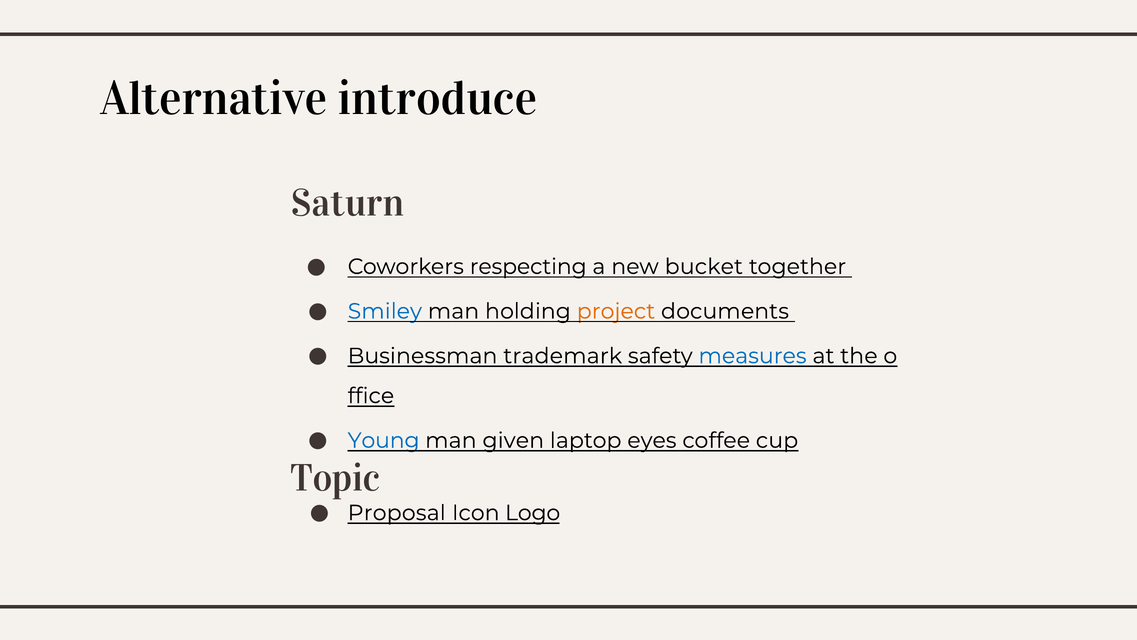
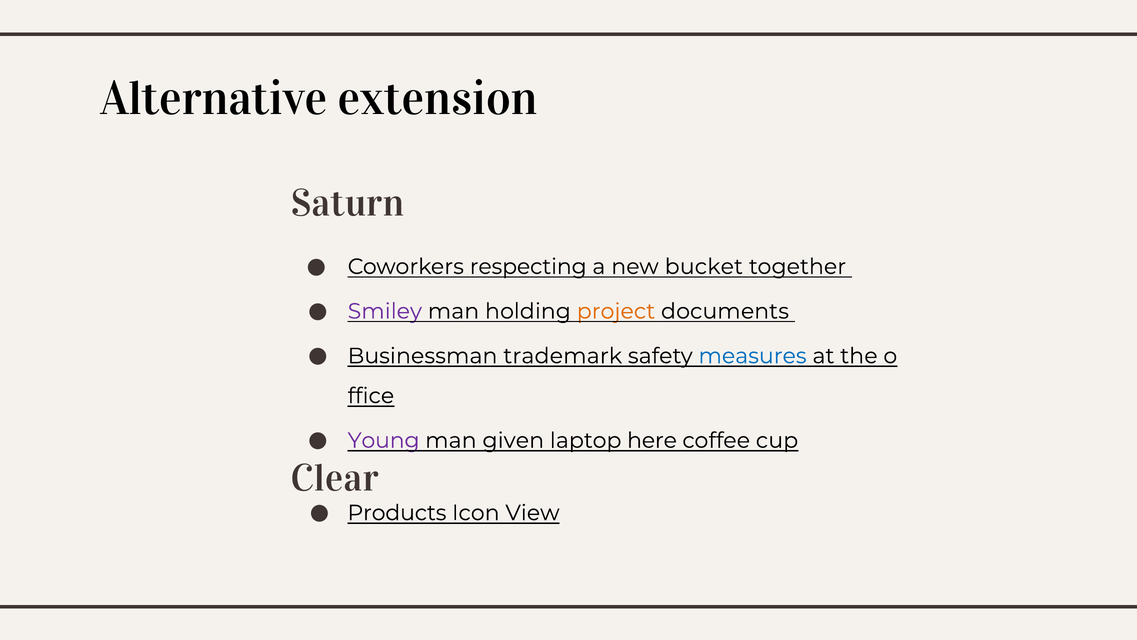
introduce: introduce -> extension
Smiley colour: blue -> purple
Young colour: blue -> purple
eyes: eyes -> here
Topic: Topic -> Clear
Proposal: Proposal -> Products
Logo: Logo -> View
